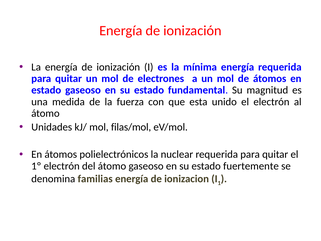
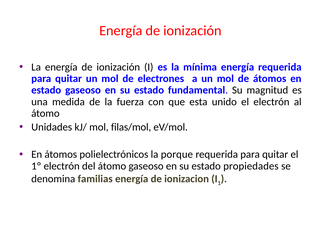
nuclear: nuclear -> porque
fuertemente: fuertemente -> propiedades
